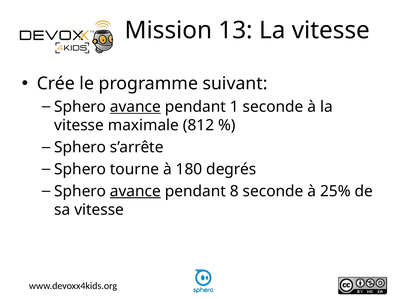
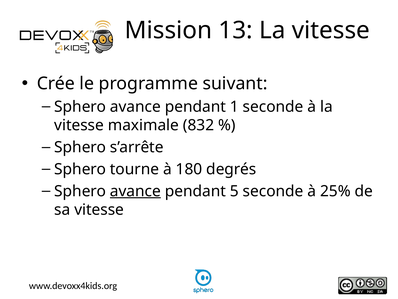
avance at (135, 107) underline: present -> none
812: 812 -> 832
8: 8 -> 5
